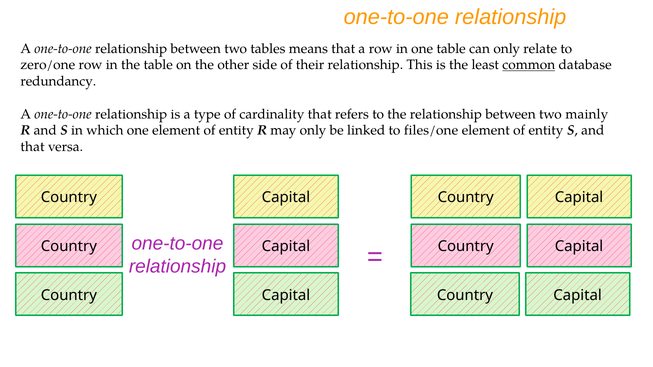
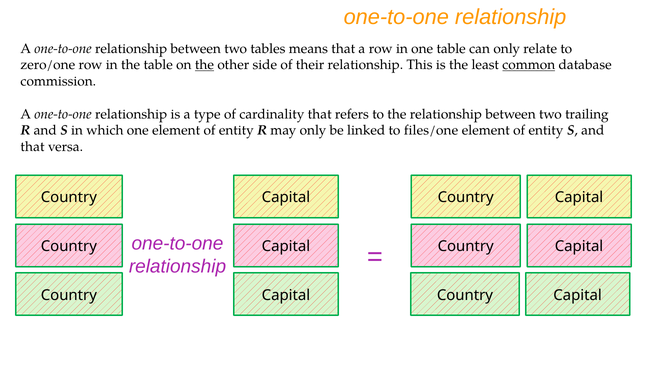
the at (204, 65) underline: none -> present
redundancy: redundancy -> commission
mainly: mainly -> trailing
